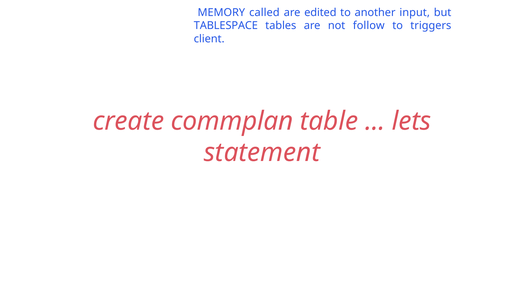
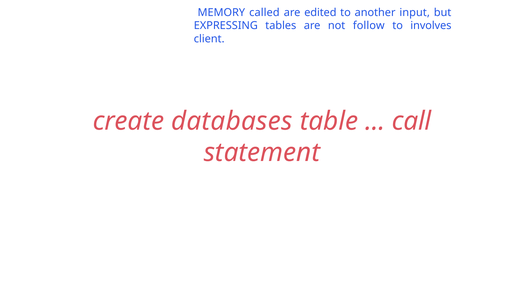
TABLESPACE: TABLESPACE -> EXPRESSING
triggers: triggers -> involves
commplan: commplan -> databases
lets: lets -> call
